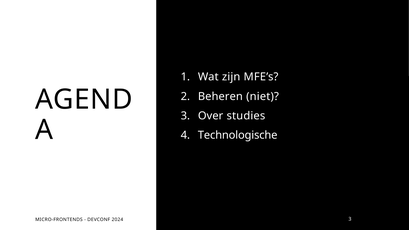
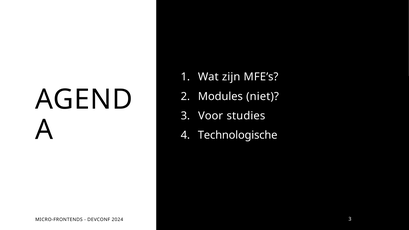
Beheren: Beheren -> Modules
Over: Over -> Voor
